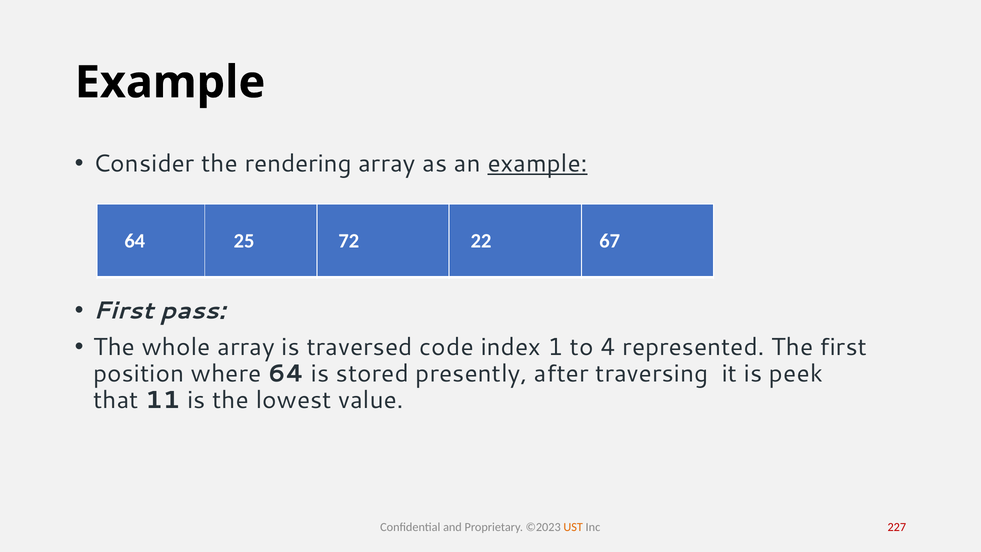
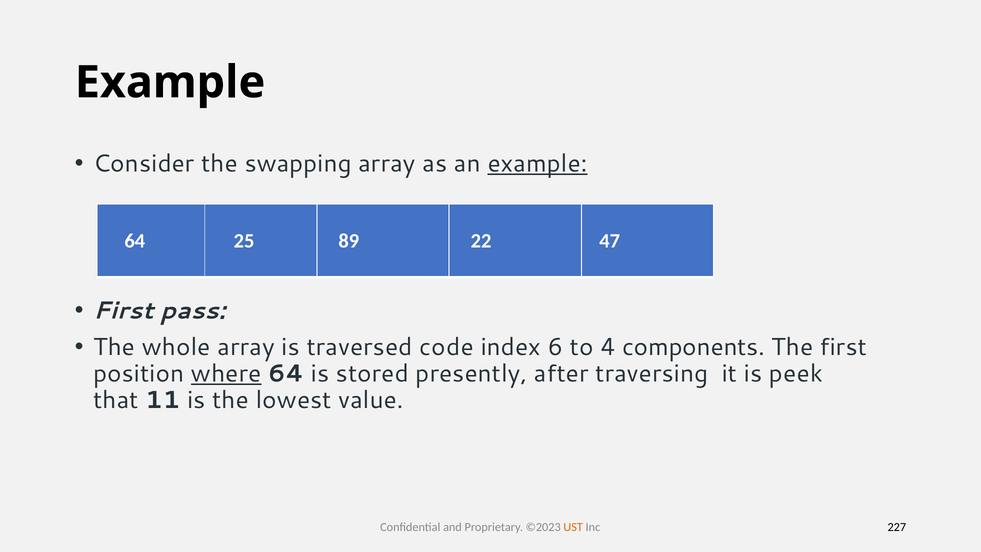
rendering: rendering -> swapping
72: 72 -> 89
67: 67 -> 47
1: 1 -> 6
represented: represented -> components
where underline: none -> present
227 colour: red -> black
